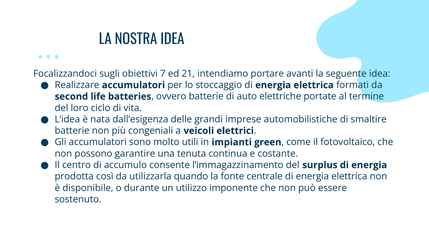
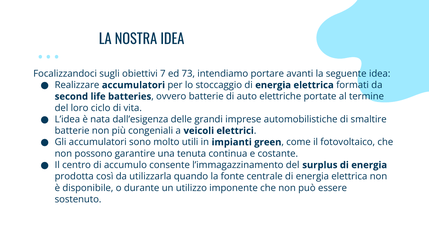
21: 21 -> 73
